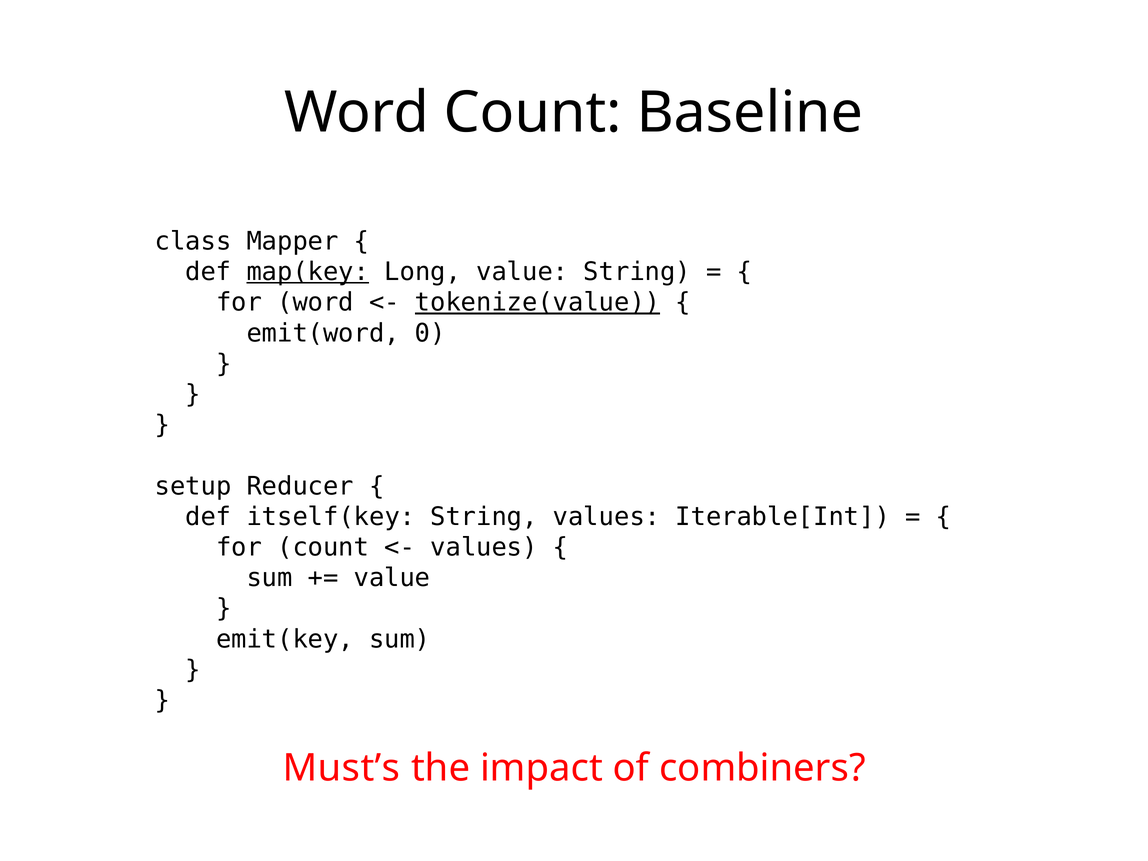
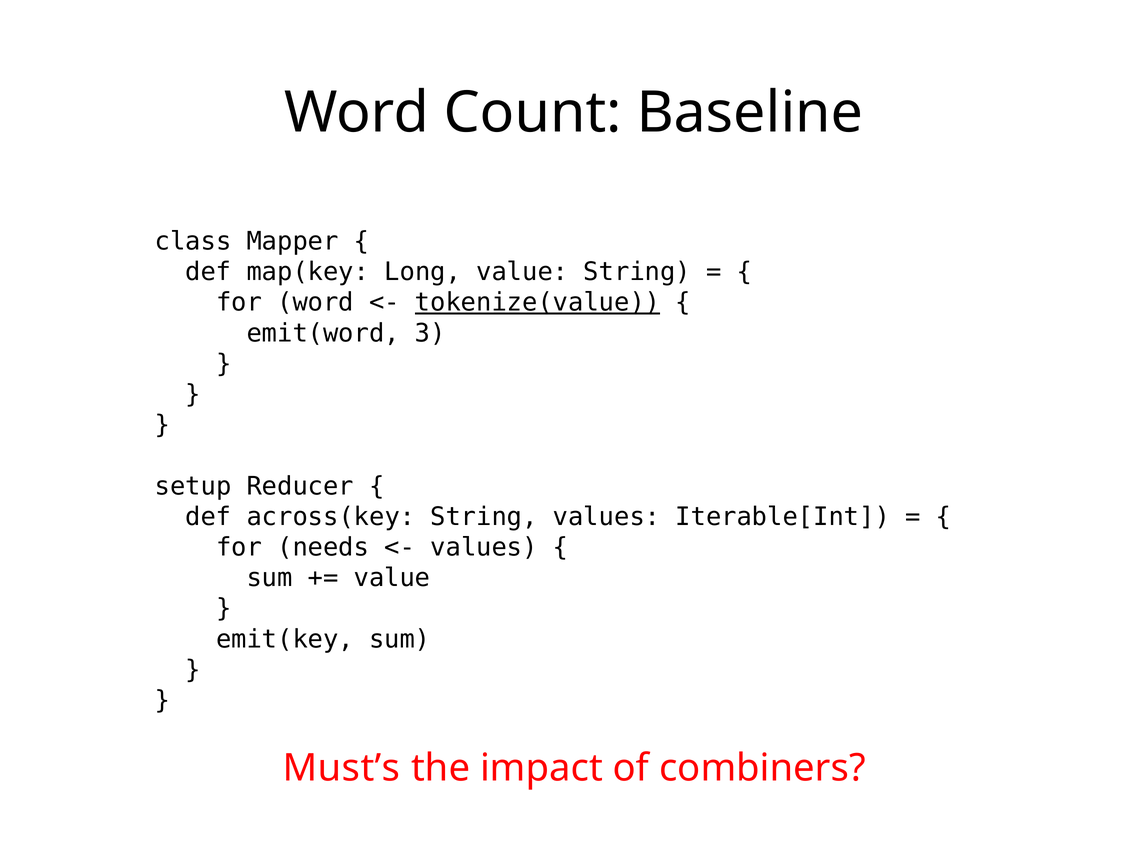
map(key underline: present -> none
0: 0 -> 3
itself(key: itself(key -> across(key
for count: count -> needs
